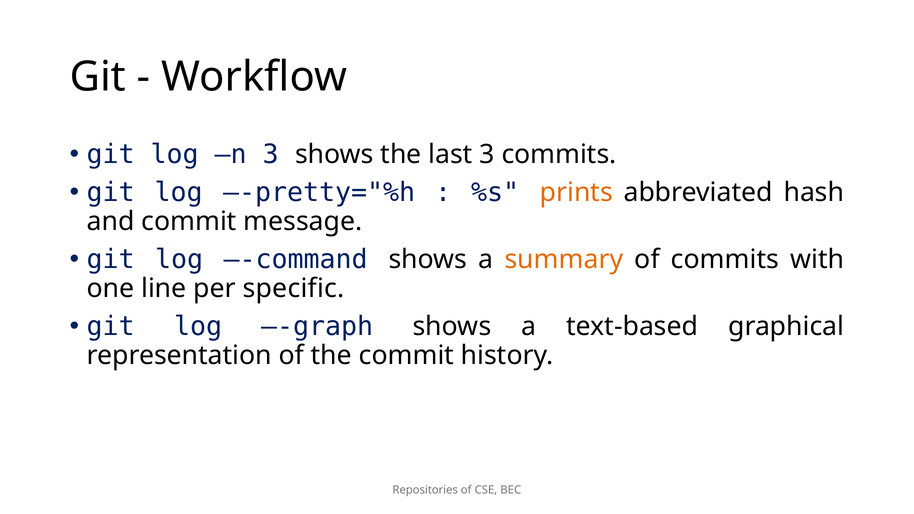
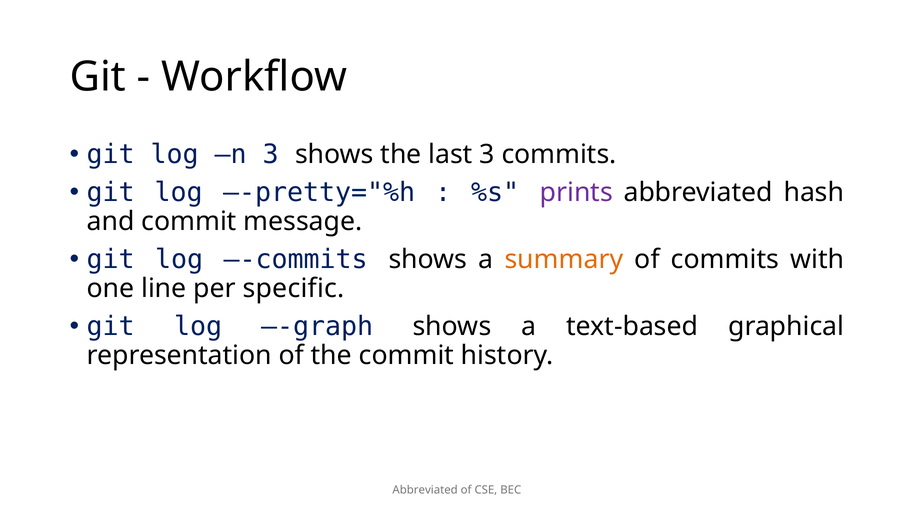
prints colour: orange -> purple
–-command: –-command -> –-commits
Repositories at (425, 490): Repositories -> Abbreviated
